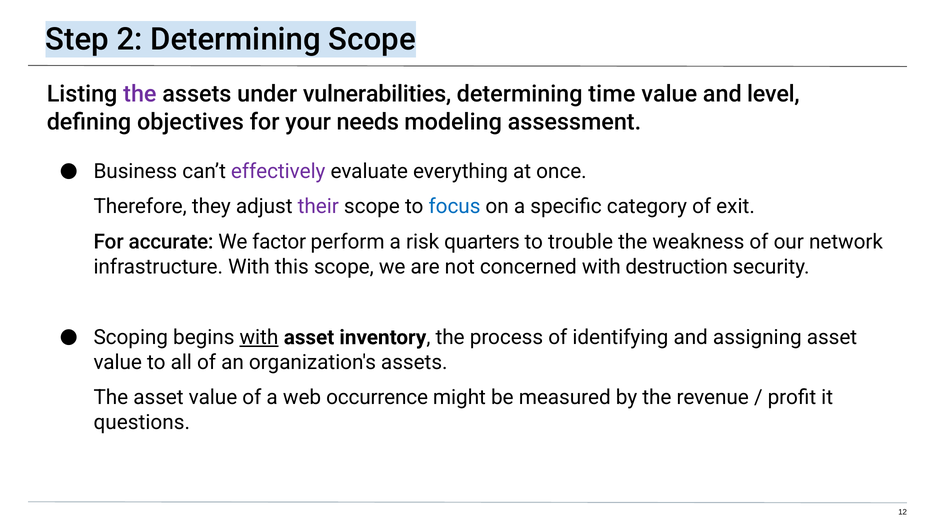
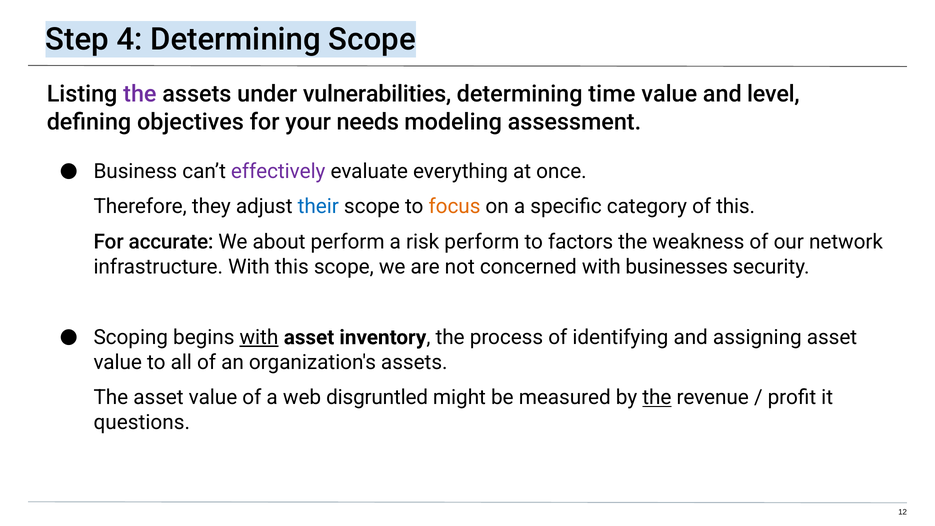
2: 2 -> 4
their colour: purple -> blue
focus colour: blue -> orange
of exit: exit -> this
factor: factor -> about
risk quarters: quarters -> perform
trouble: trouble -> factors
destruction: destruction -> businesses
occurrence: occurrence -> disgruntled
the at (657, 398) underline: none -> present
